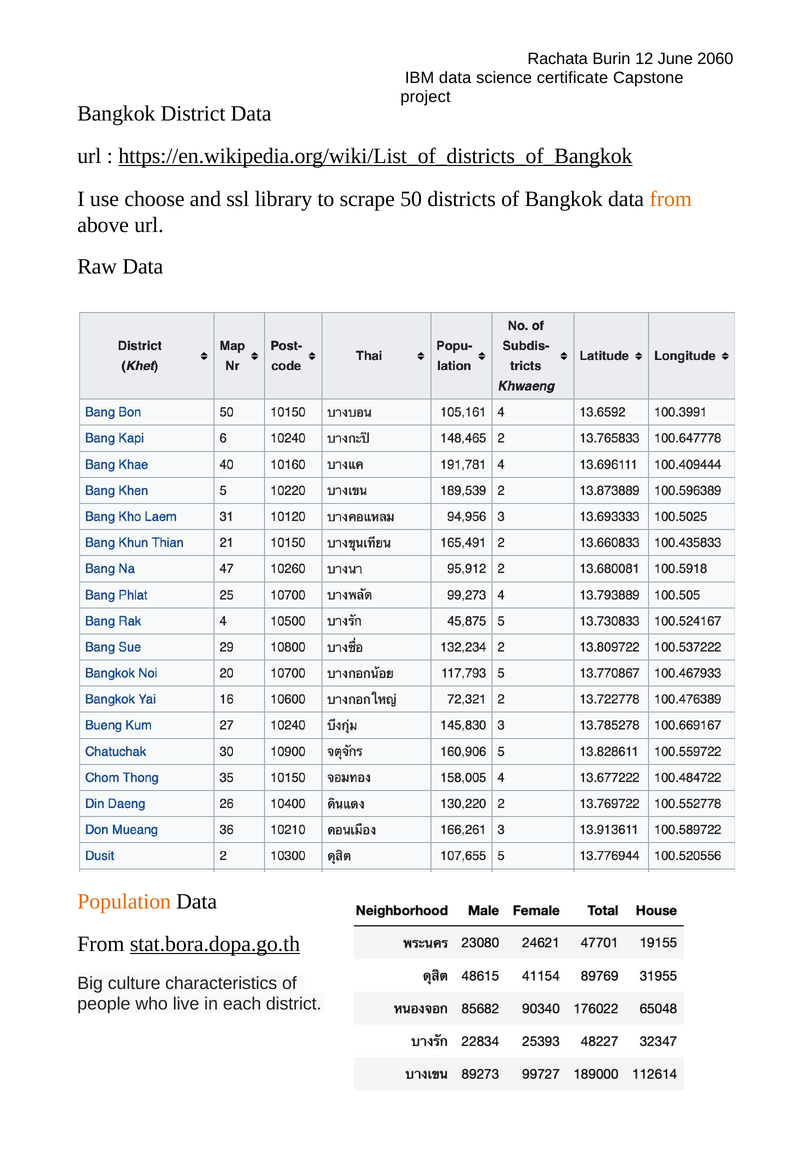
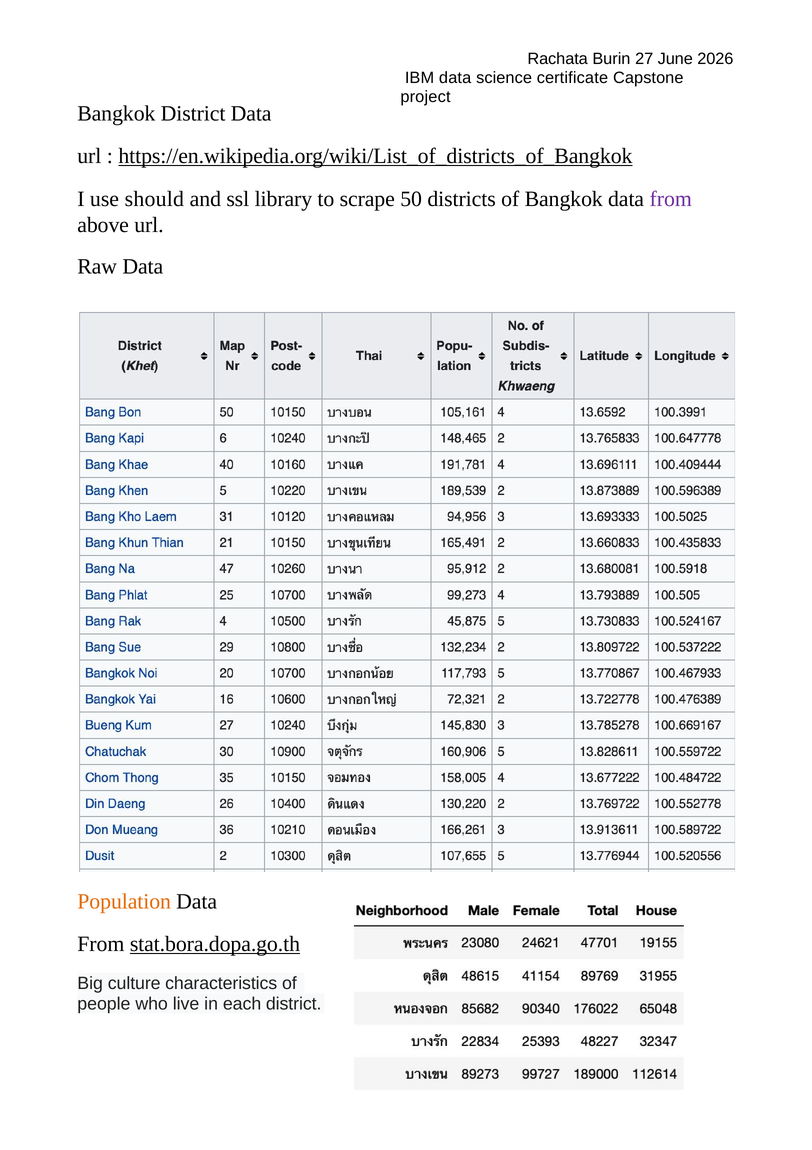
12: 12 -> 27
2060: 2060 -> 2026
choose: choose -> should
from at (671, 199) colour: orange -> purple
